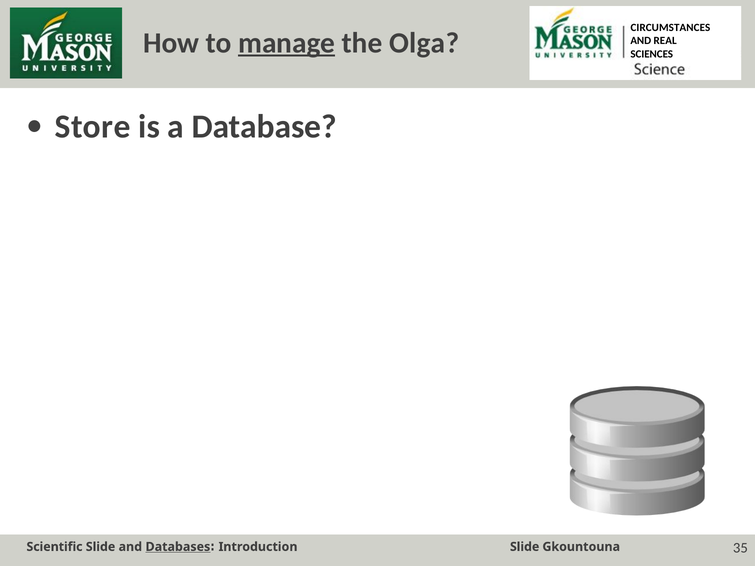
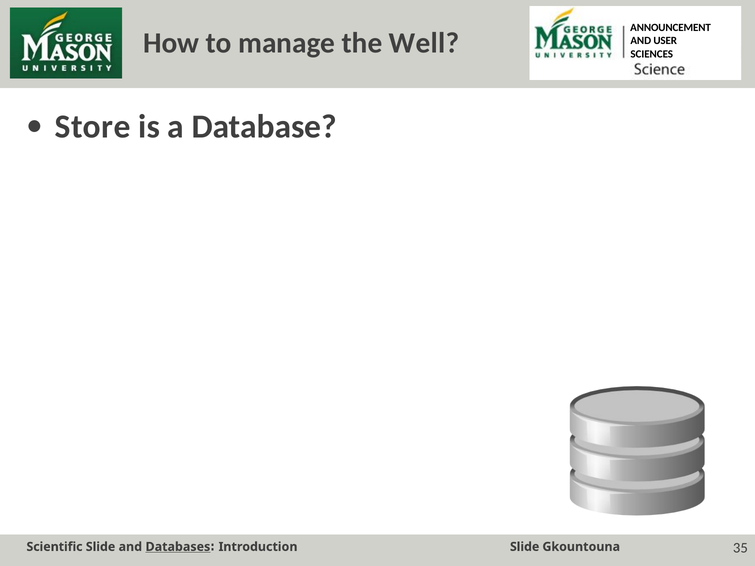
CIRCUMSTANCES: CIRCUMSTANCES -> ANNOUNCEMENT
manage underline: present -> none
Olga: Olga -> Well
REAL: REAL -> USER
